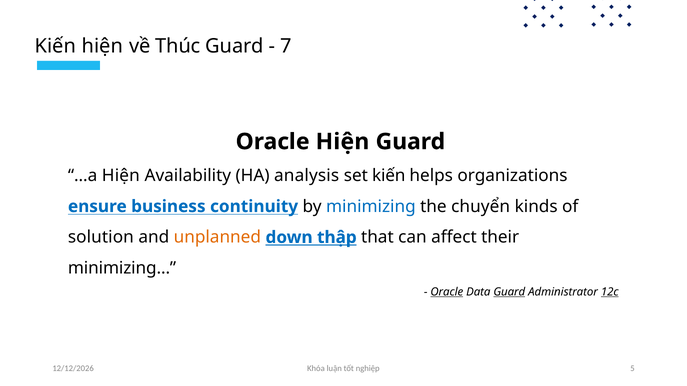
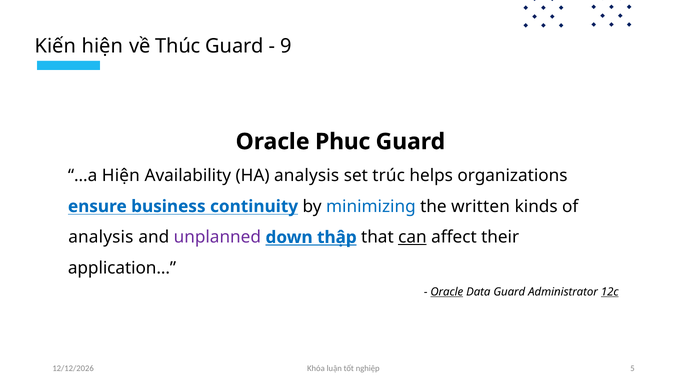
7: 7 -> 9
Oracle Hiện: Hiện -> Phục
set kiến: kiến -> trúc
chuyển: chuyển -> written
solution at (101, 238): solution -> analysis
unplanned colour: orange -> purple
can underline: none -> present
minimizing…: minimizing… -> application…
Guard at (509, 292) underline: present -> none
